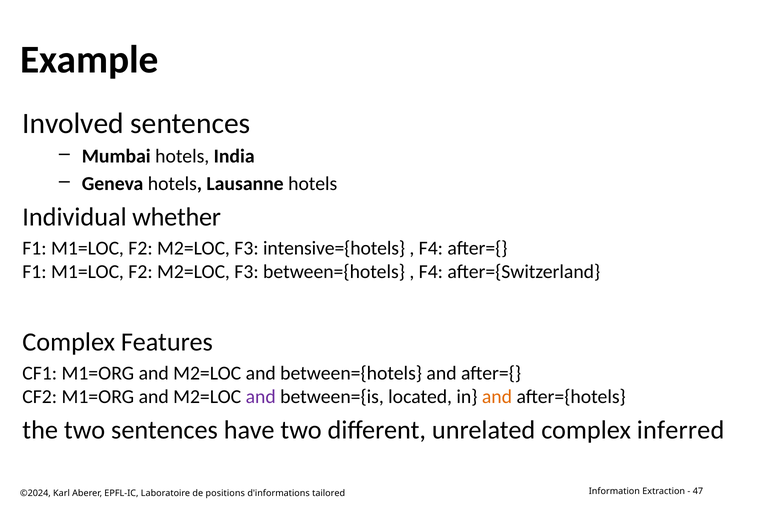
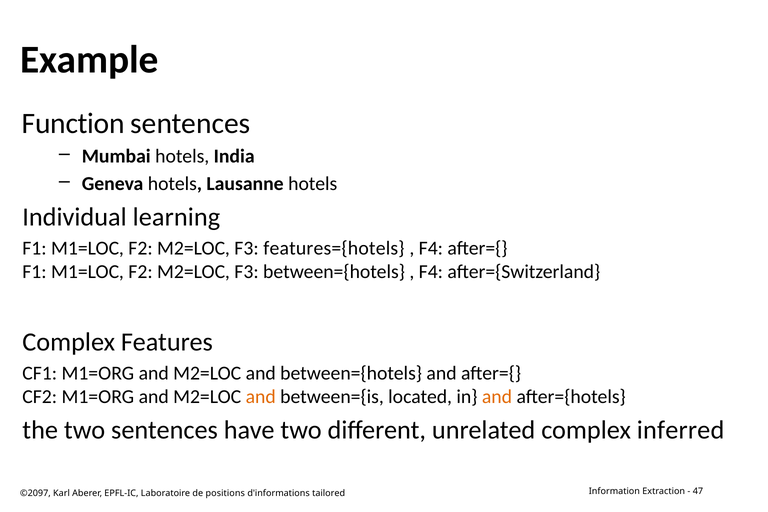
Involved: Involved -> Function
whether: whether -> learning
intensive={hotels: intensive={hotels -> features={hotels
and at (261, 397) colour: purple -> orange
©2024: ©2024 -> ©2097
